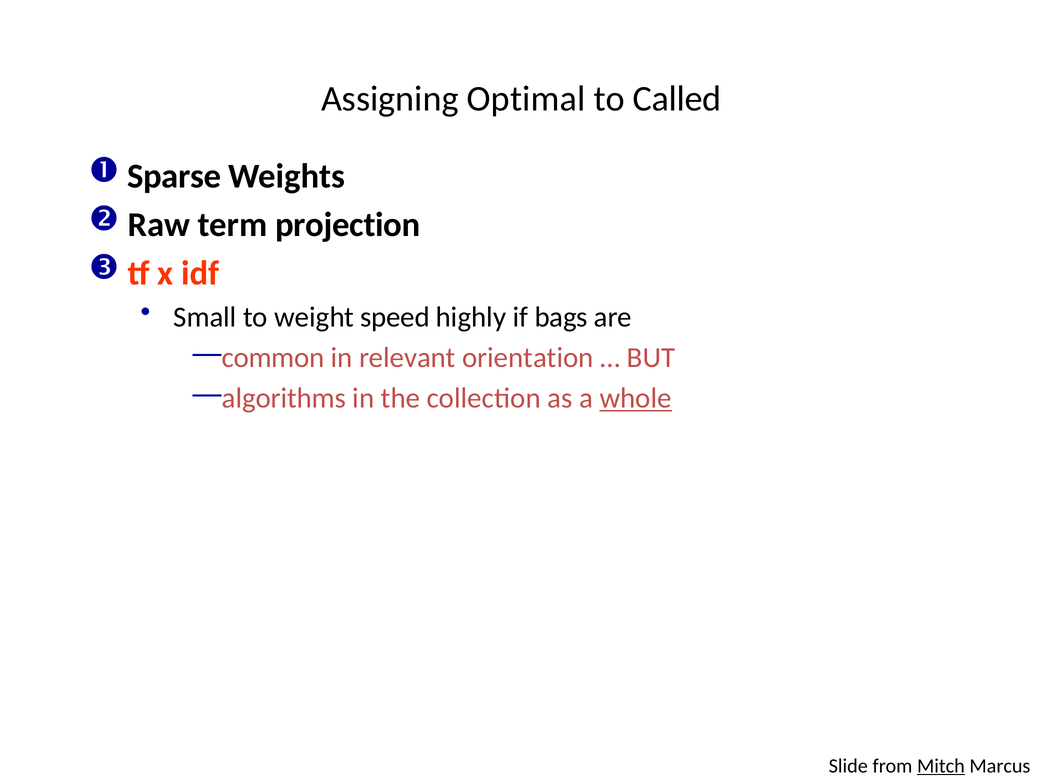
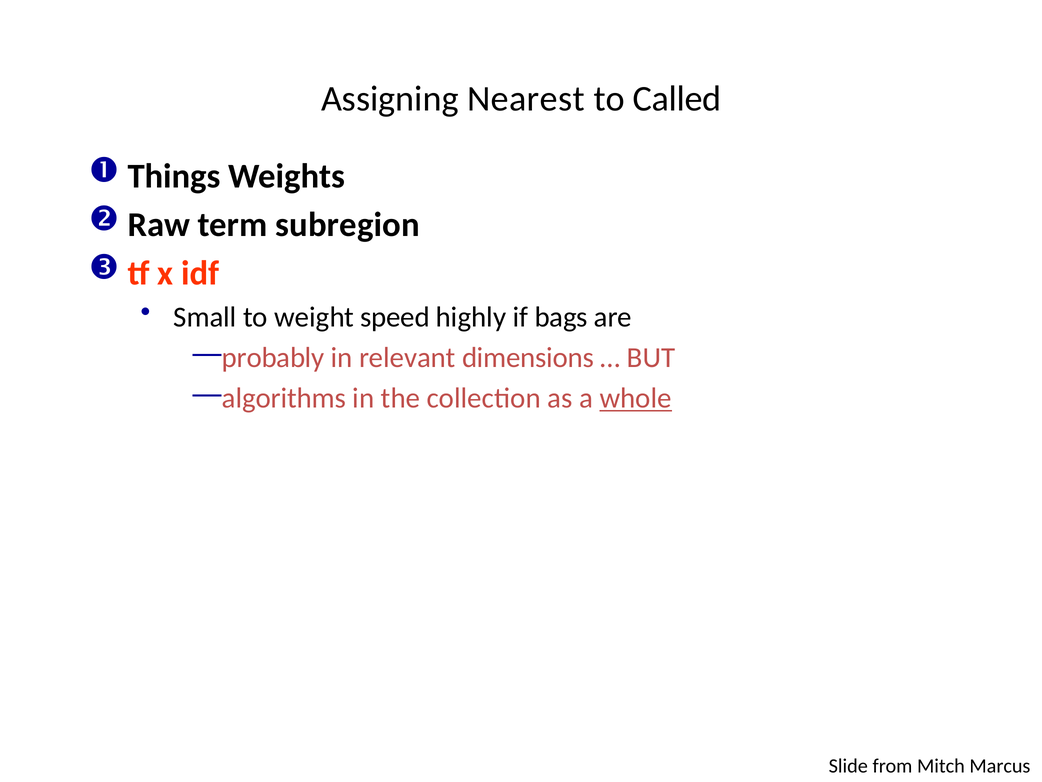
Optimal: Optimal -> Nearest
Sparse: Sparse -> Things
projection: projection -> subregion
common: common -> probably
orientation: orientation -> dimensions
Mitch underline: present -> none
